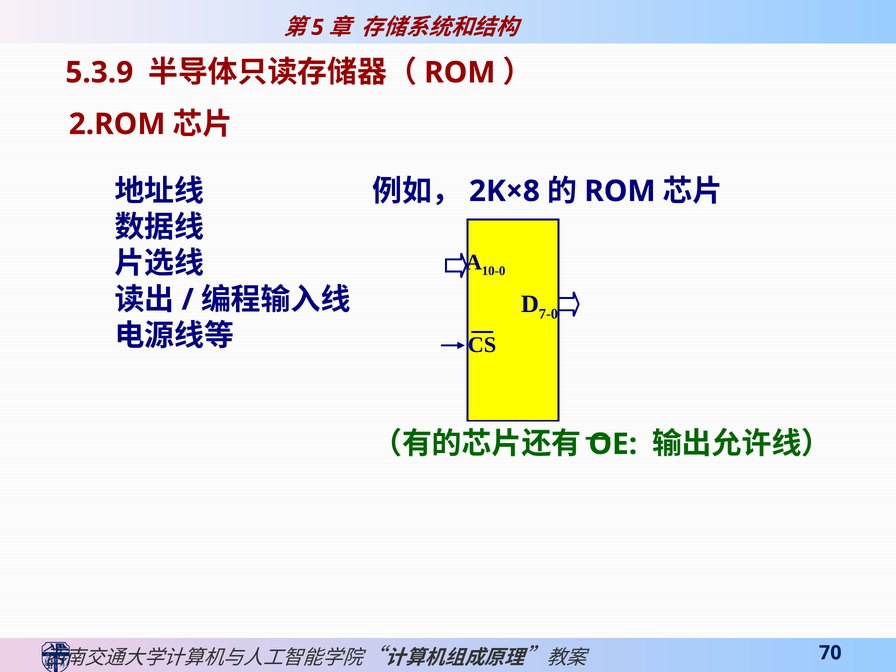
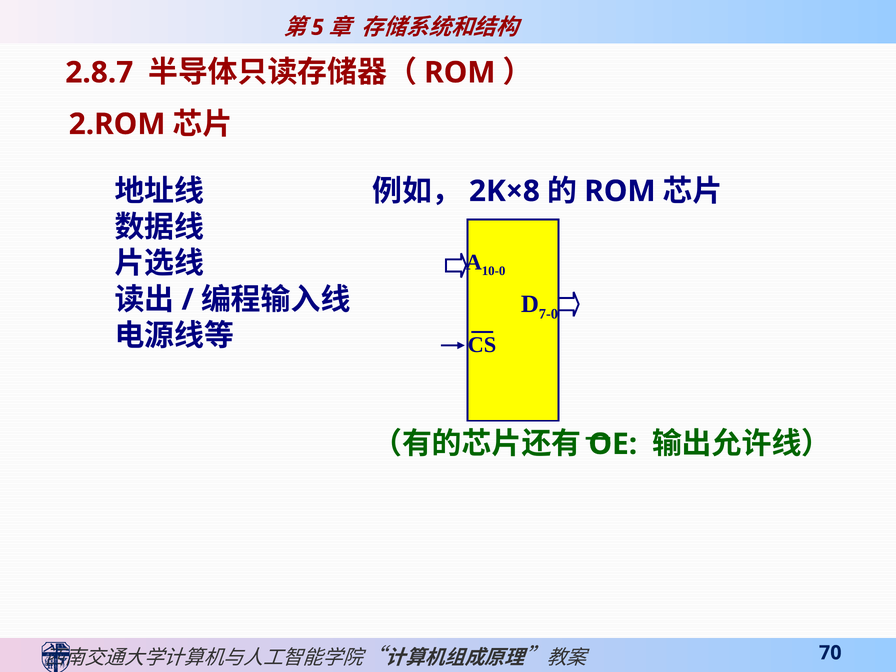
5.3.9: 5.3.9 -> 2.8.7
